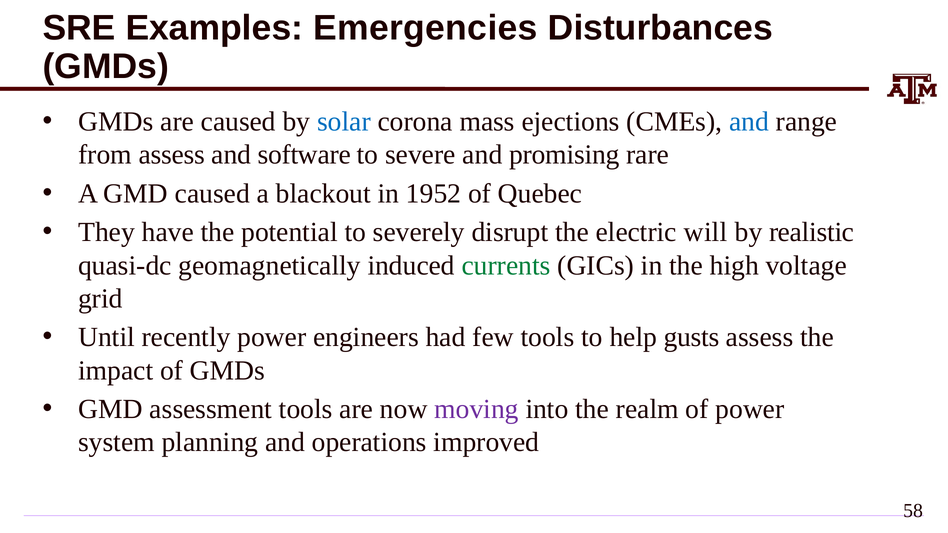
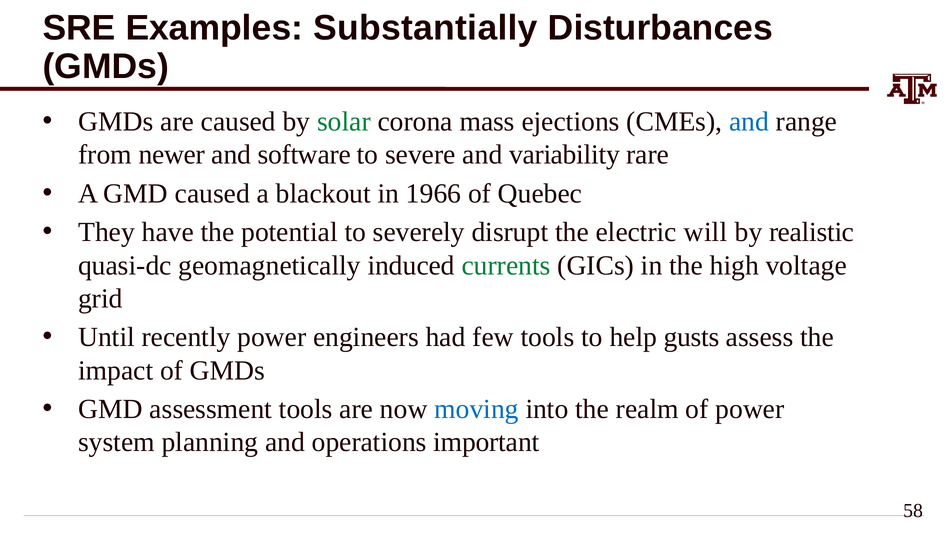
Emergencies: Emergencies -> Substantially
solar colour: blue -> green
from assess: assess -> newer
promising: promising -> variability
1952: 1952 -> 1966
moving colour: purple -> blue
improved: improved -> important
